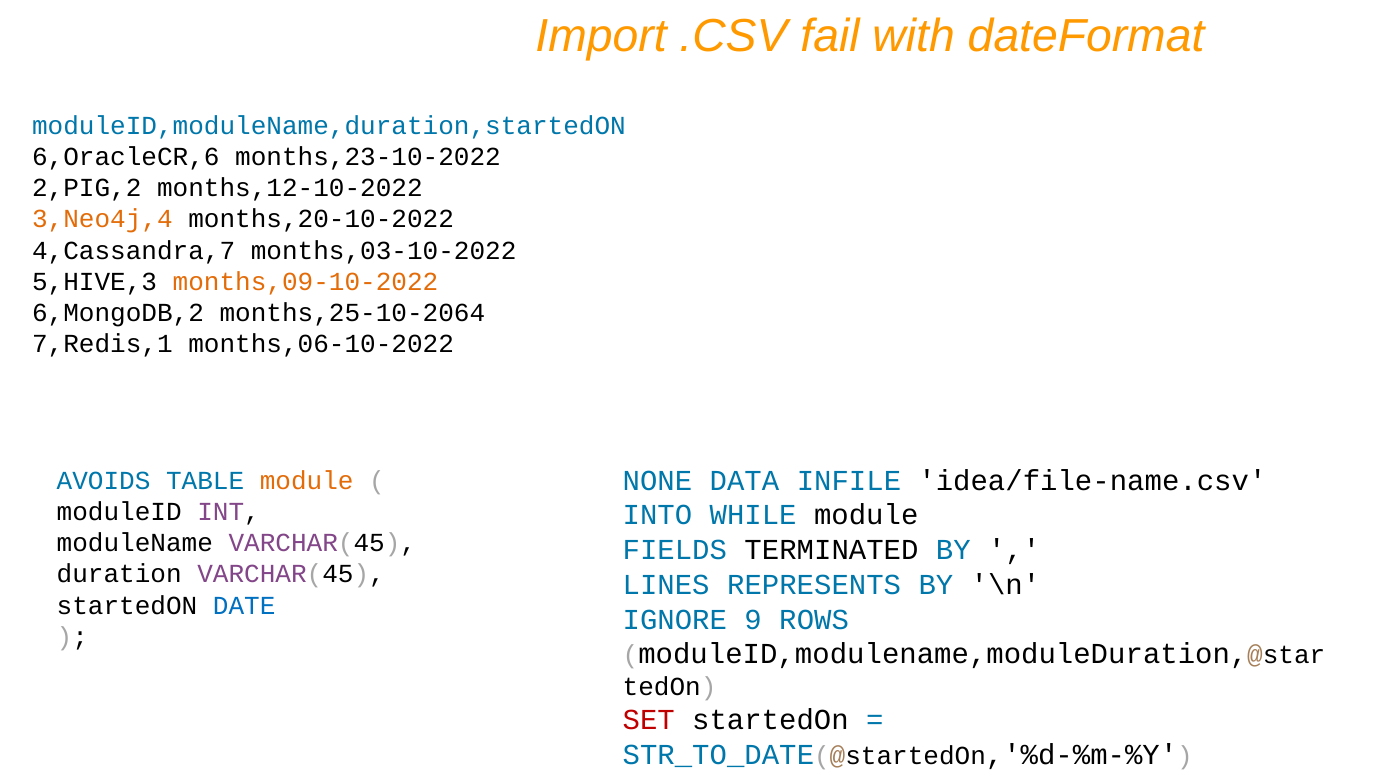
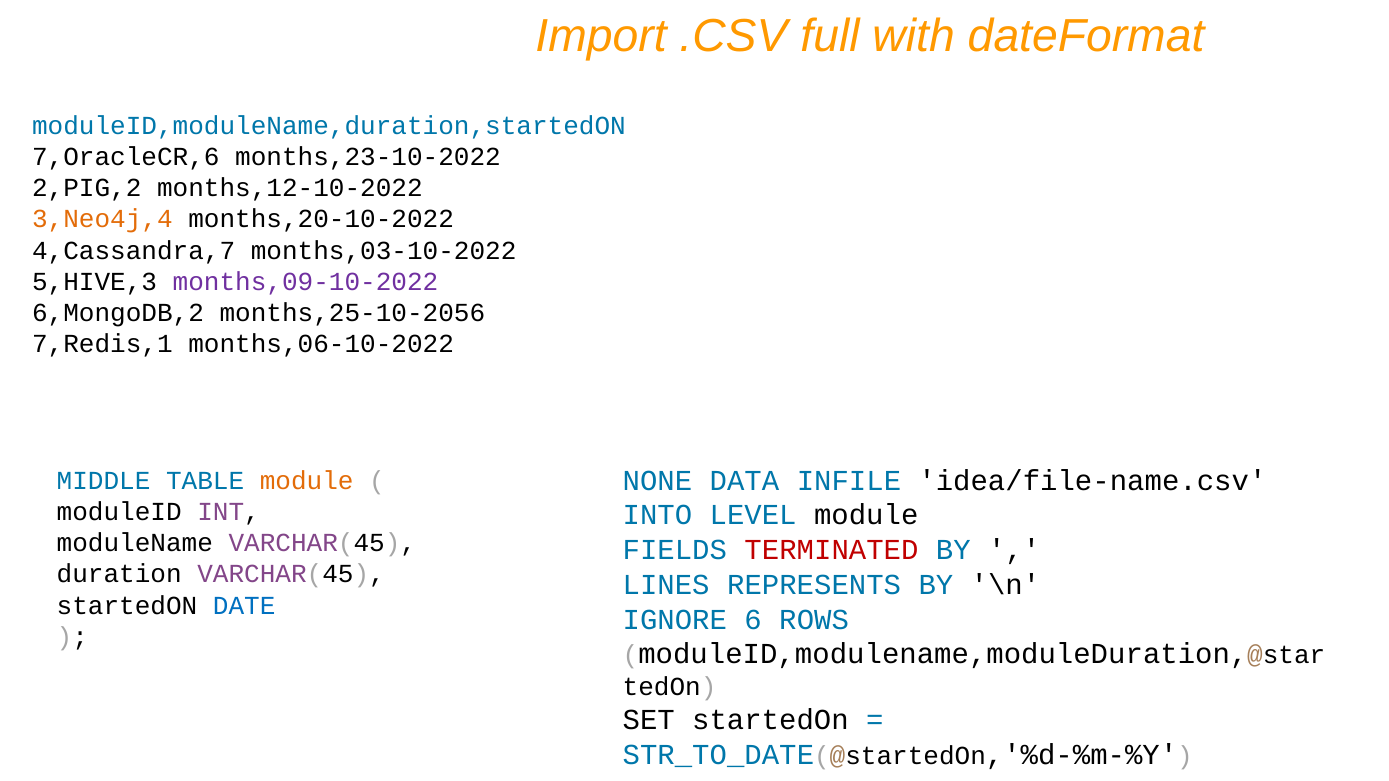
fail: fail -> full
6,OracleCR,6: 6,OracleCR,6 -> 7,OracleCR,6
months,09-10-2022 colour: orange -> purple
months,25-10-2064: months,25-10-2064 -> months,25-10-2056
AVOIDS: AVOIDS -> MIDDLE
WHILE: WHILE -> LEVEL
TERMINATED colour: black -> red
9: 9 -> 6
SET colour: red -> black
